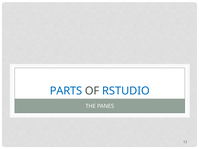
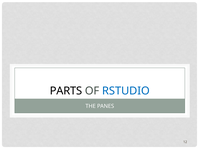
PARTS colour: blue -> black
